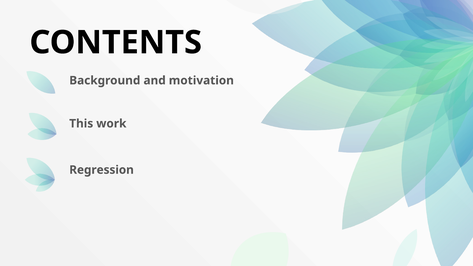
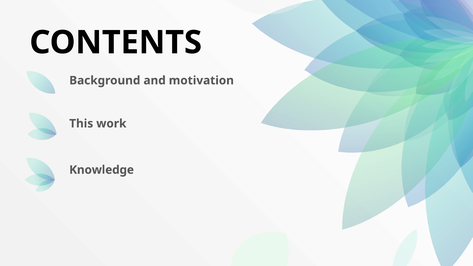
Regression: Regression -> Knowledge
